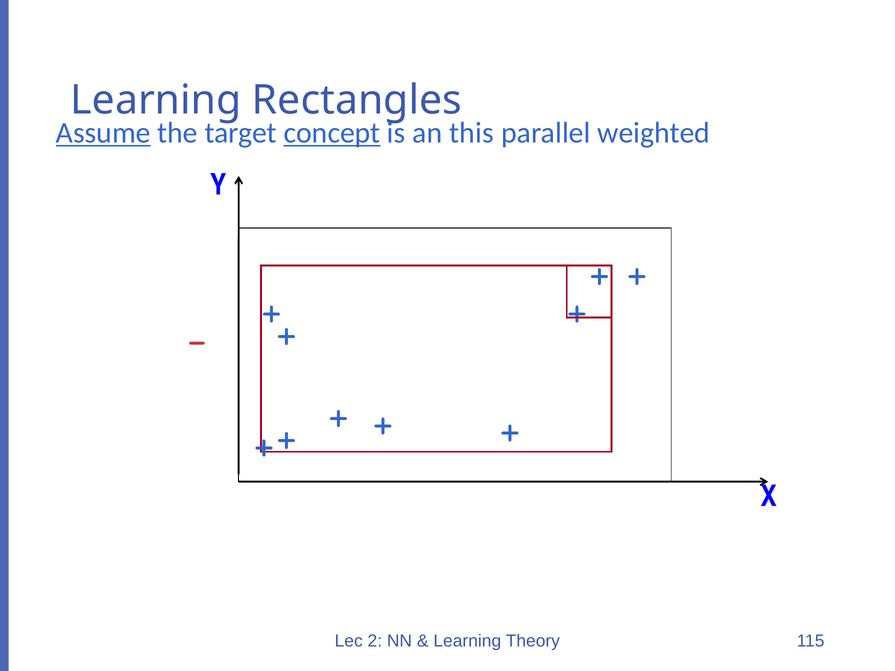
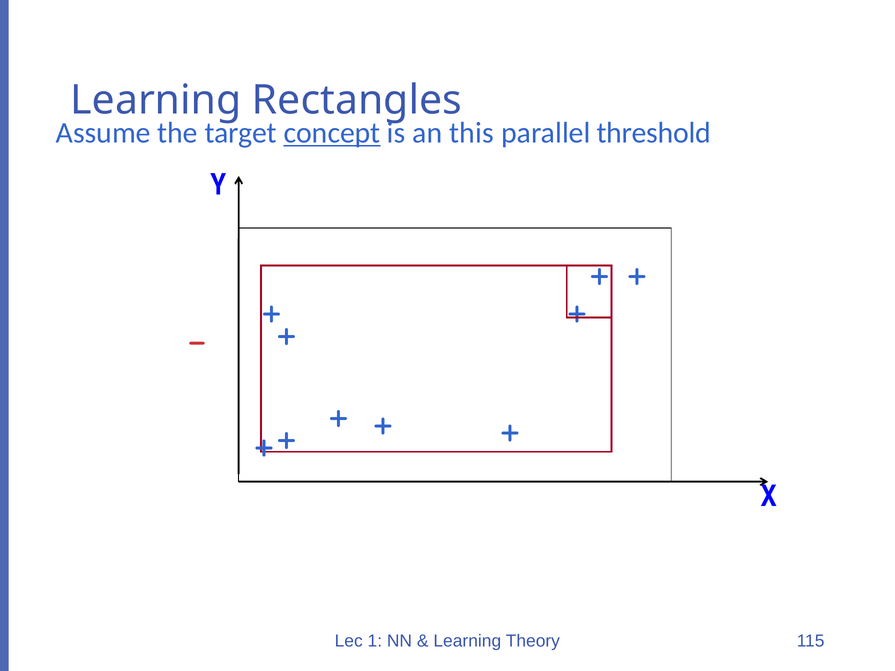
Assume underline: present -> none
weighted: weighted -> threshold
2: 2 -> 1
